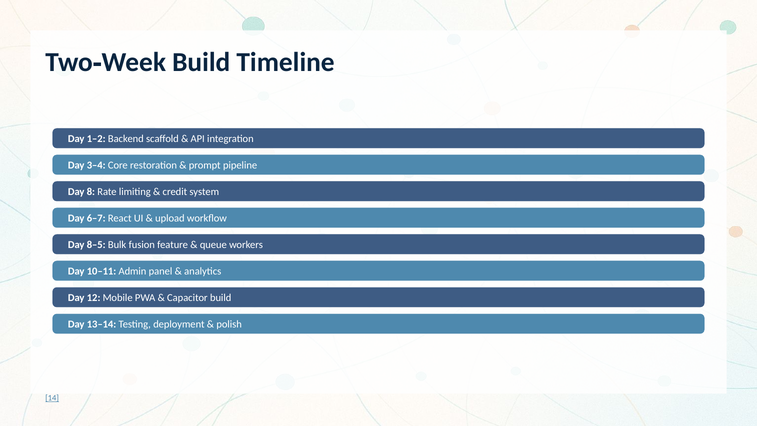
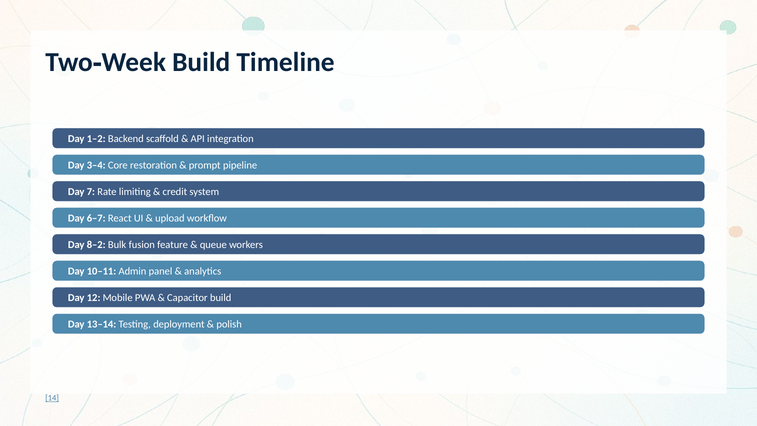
8: 8 -> 7
8–5: 8–5 -> 8–2
